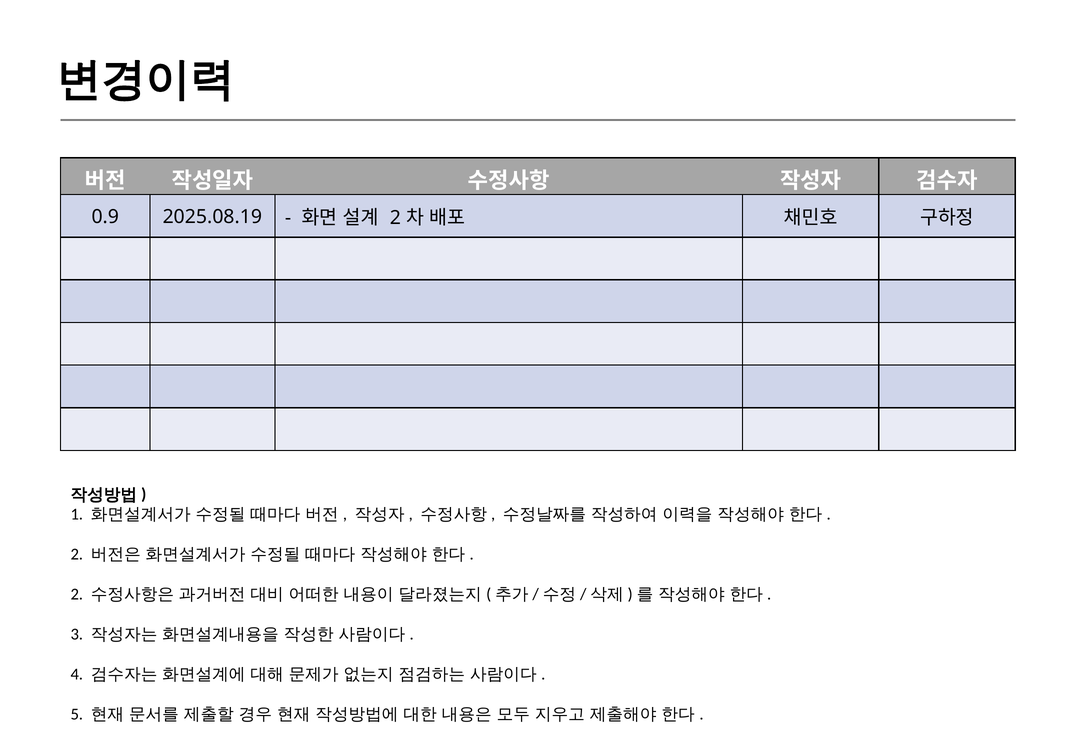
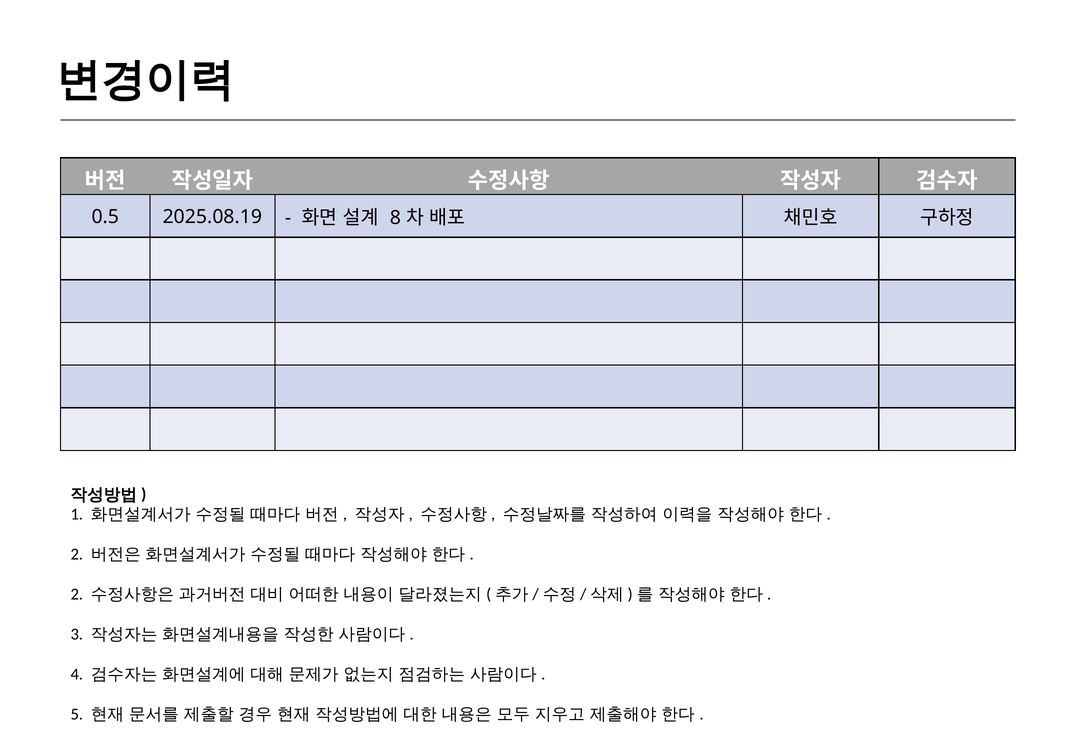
0.9: 0.9 -> 0.5
2 at (395, 218): 2 -> 8
